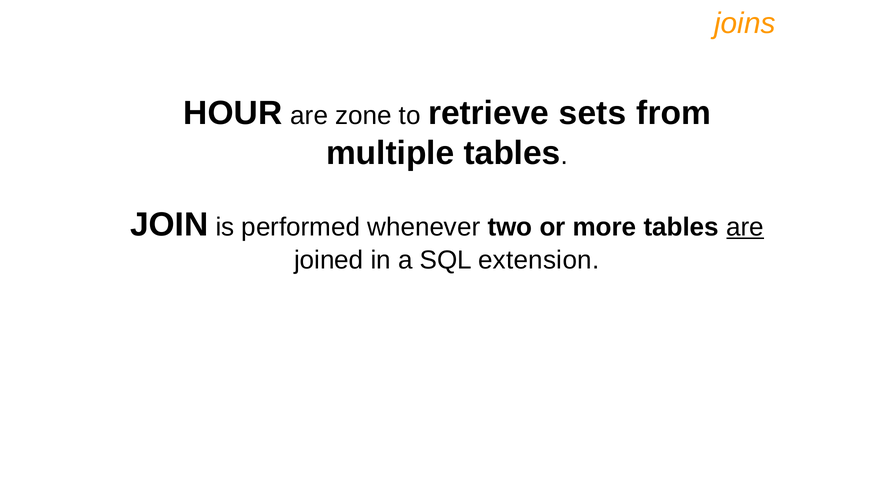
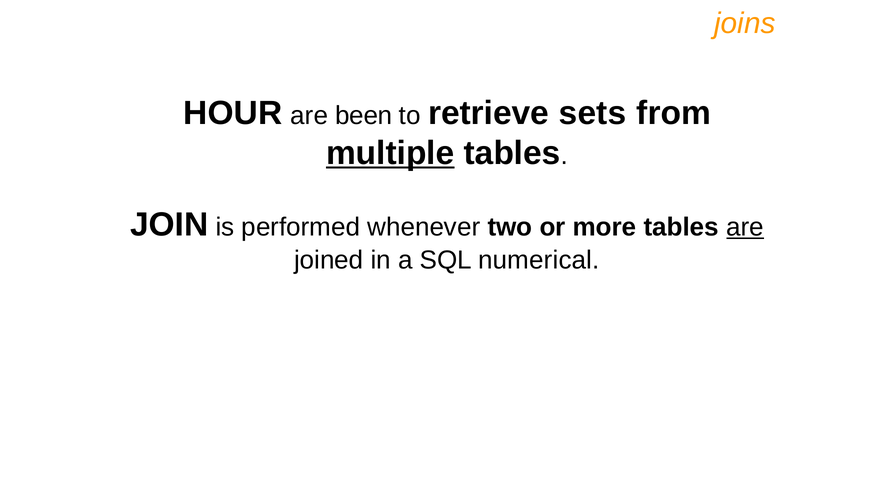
zone: zone -> been
multiple underline: none -> present
extension: extension -> numerical
